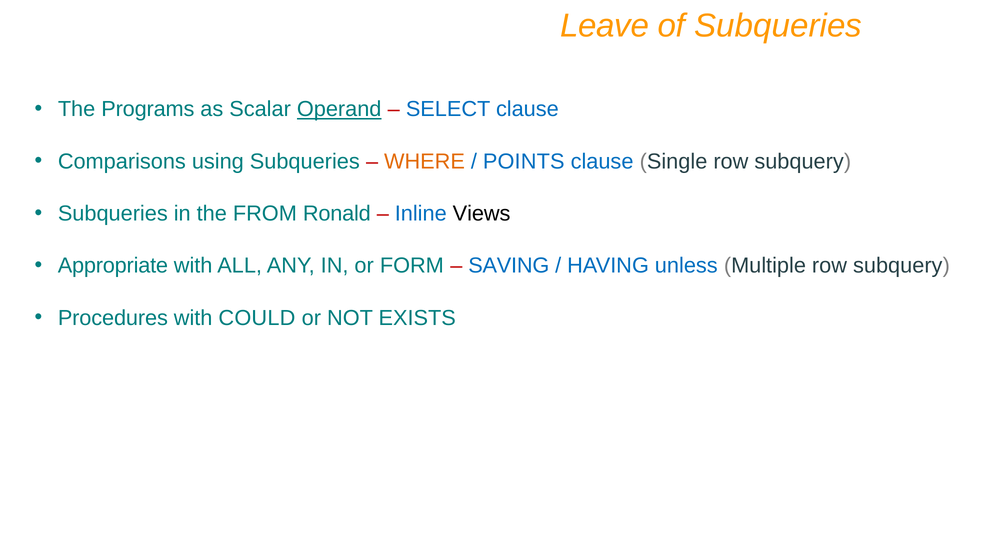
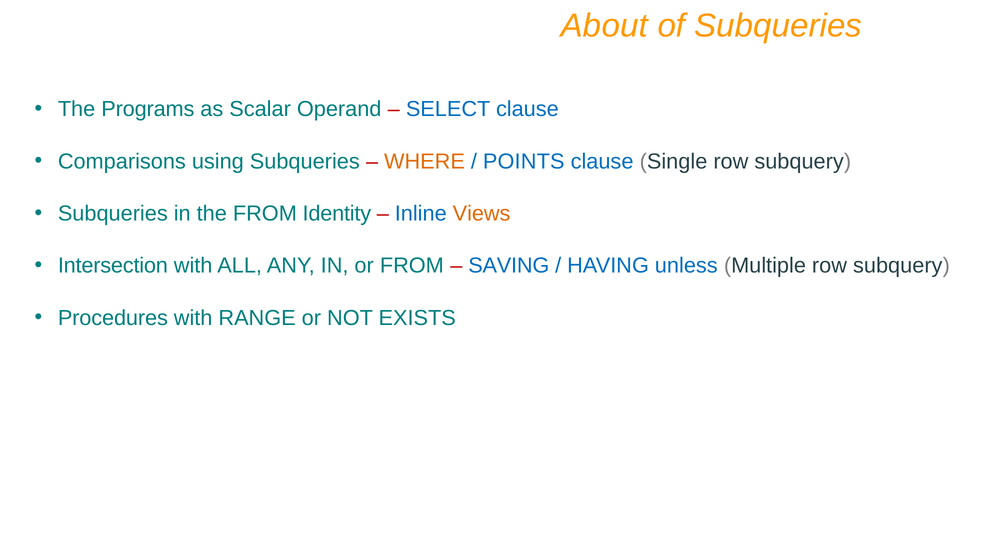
Leave: Leave -> About
Operand underline: present -> none
Ronald: Ronald -> Identity
Views colour: black -> orange
Appropriate: Appropriate -> Intersection
or FORM: FORM -> FROM
COULD: COULD -> RANGE
